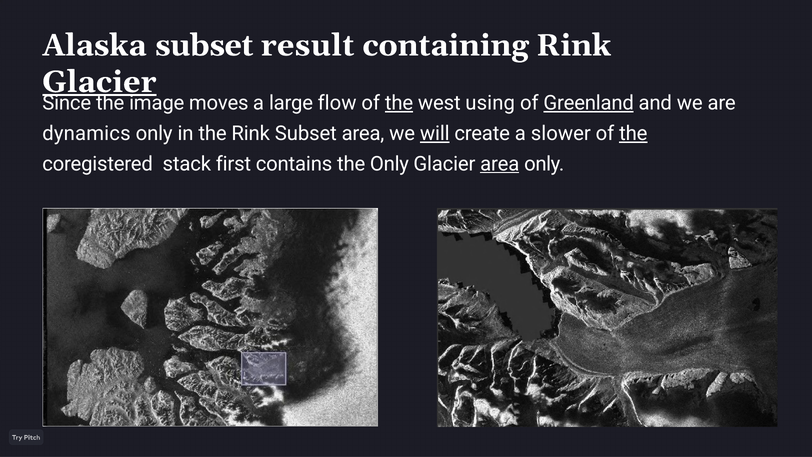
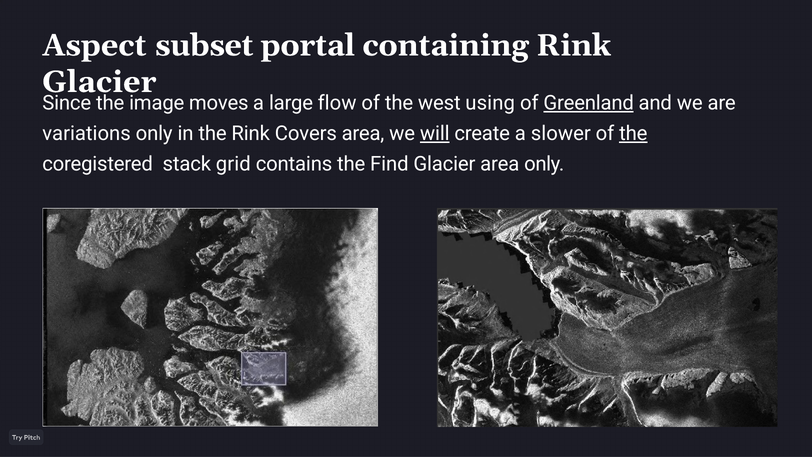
Alaska: Alaska -> Aspect
result: result -> portal
Glacier at (99, 82) underline: present -> none
the at (399, 103) underline: present -> none
dynamics: dynamics -> variations
Rink Subset: Subset -> Covers
first: first -> grid
the Only: Only -> Find
area at (500, 164) underline: present -> none
